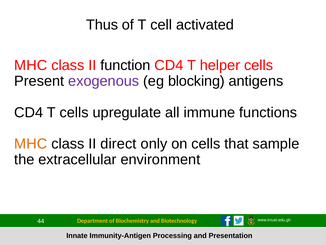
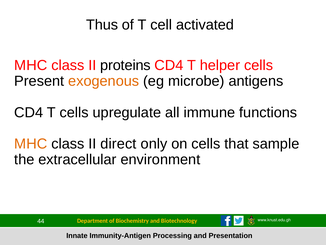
function: function -> proteins
exogenous colour: purple -> orange
blocking: blocking -> microbe
